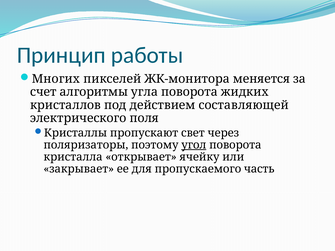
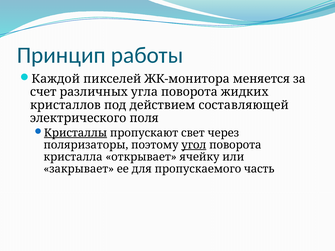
Многих: Многих -> Каждой
алгоритмы: алгоритмы -> различных
Кристаллы underline: none -> present
